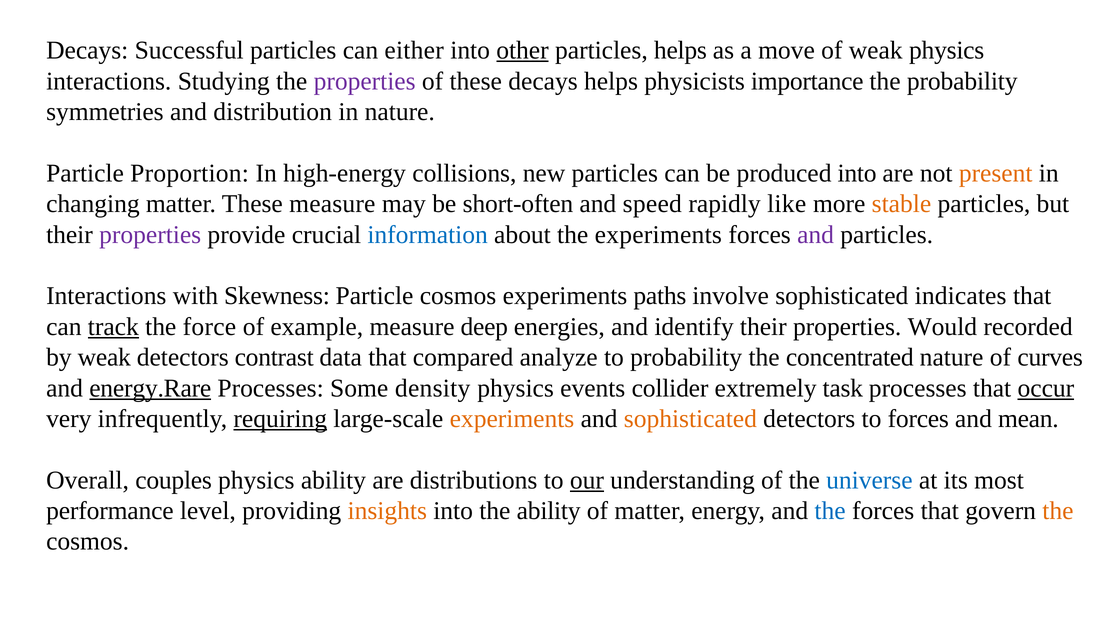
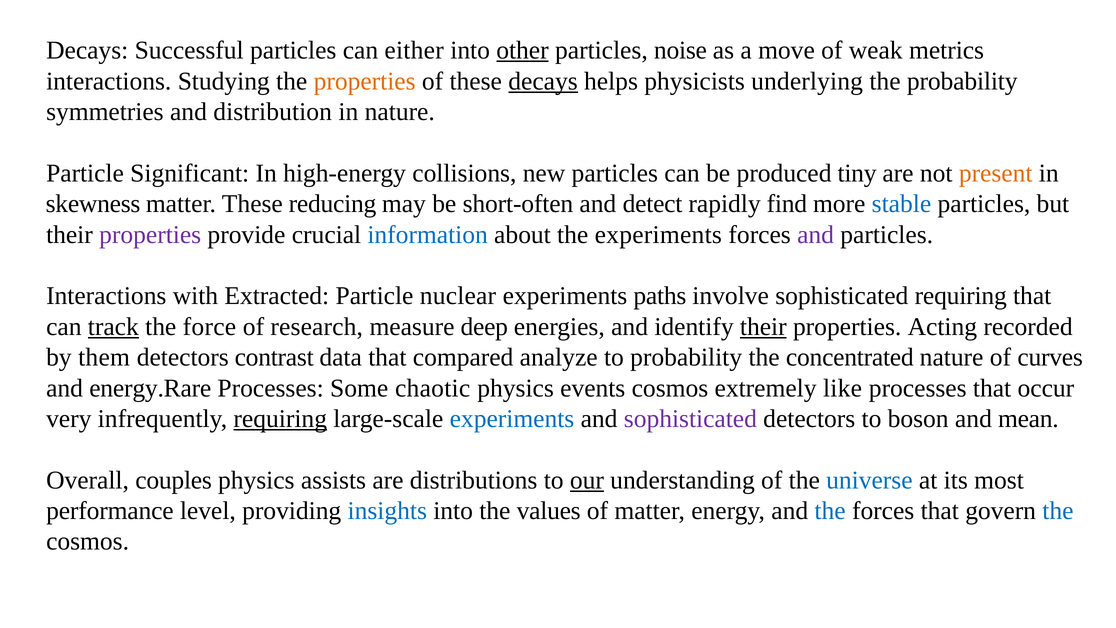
particles helps: helps -> noise
weak physics: physics -> metrics
properties at (365, 81) colour: purple -> orange
decays at (543, 81) underline: none -> present
importance: importance -> underlying
Proportion: Proportion -> Significant
produced into: into -> tiny
changing: changing -> skewness
These measure: measure -> reducing
speed: speed -> detect
like: like -> find
stable colour: orange -> blue
Skewness: Skewness -> Extracted
Particle cosmos: cosmos -> nuclear
sophisticated indicates: indicates -> requiring
example: example -> research
their at (763, 327) underline: none -> present
Would: Would -> Acting
by weak: weak -> them
energy.Rare underline: present -> none
density: density -> chaotic
events collider: collider -> cosmos
task: task -> like
occur underline: present -> none
experiments at (512, 419) colour: orange -> blue
sophisticated at (690, 419) colour: orange -> purple
to forces: forces -> boson
physics ability: ability -> assists
insights colour: orange -> blue
the ability: ability -> values
the at (1058, 511) colour: orange -> blue
